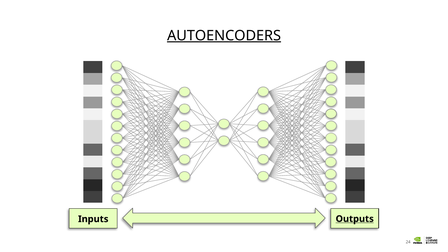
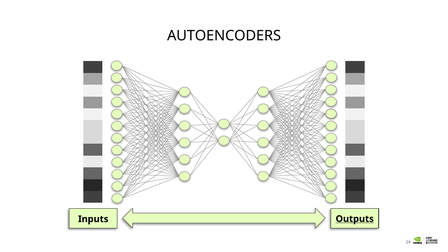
AUTOENCODERS underline: present -> none
